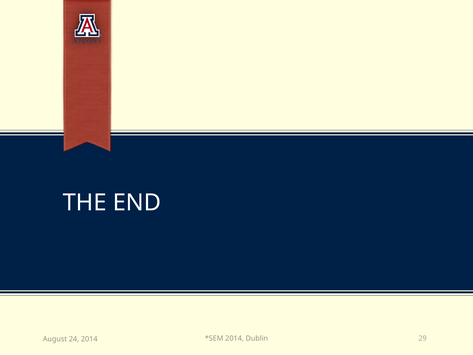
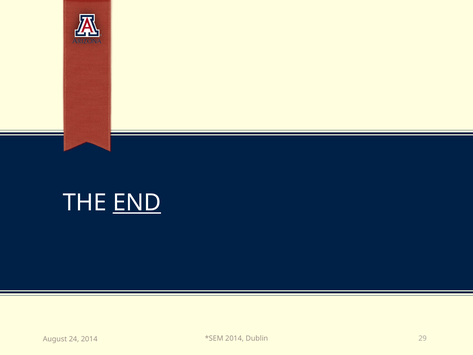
END underline: none -> present
